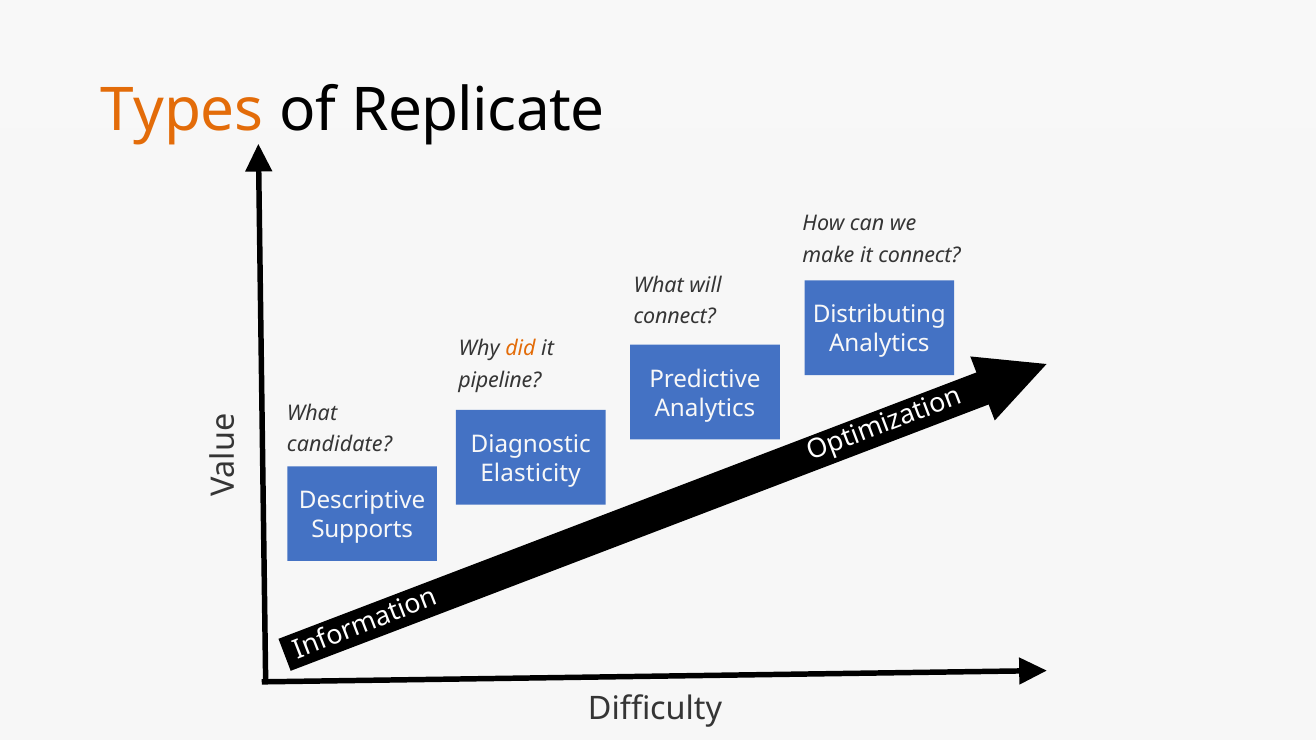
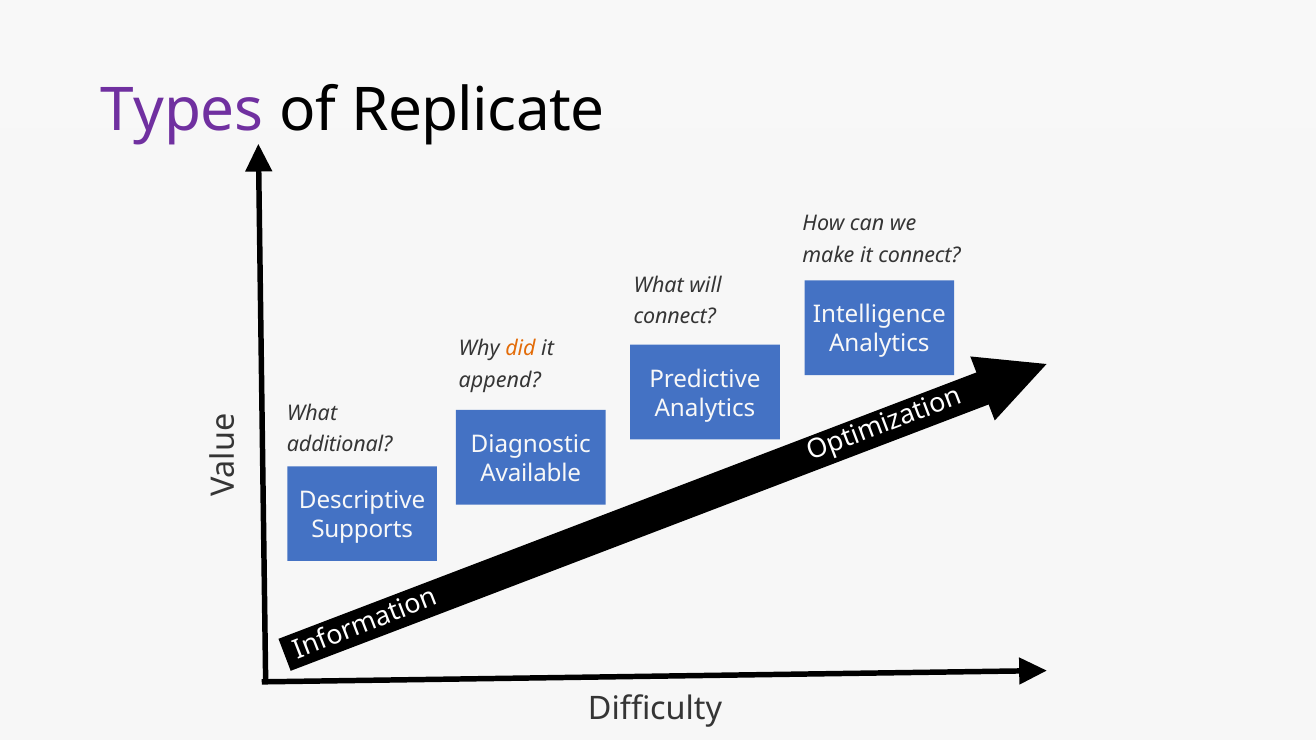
Types colour: orange -> purple
Distributing: Distributing -> Intelligence
pipeline: pipeline -> append
candidate: candidate -> additional
Elasticity: Elasticity -> Available
